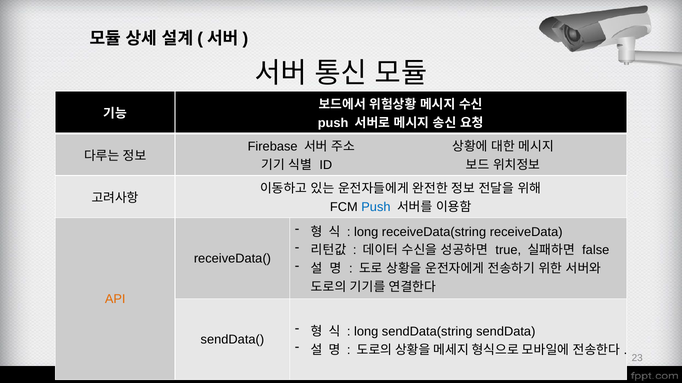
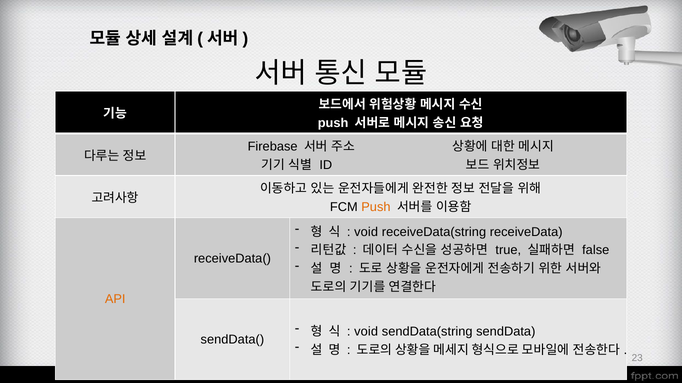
Push at (376, 208) colour: blue -> orange
long at (366, 232): long -> void
long at (366, 332): long -> void
